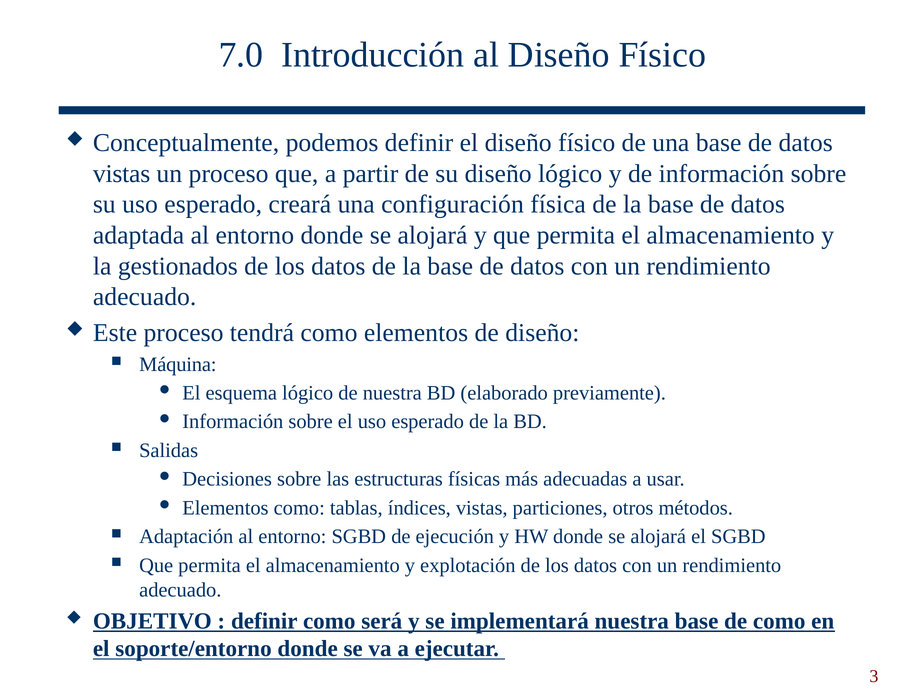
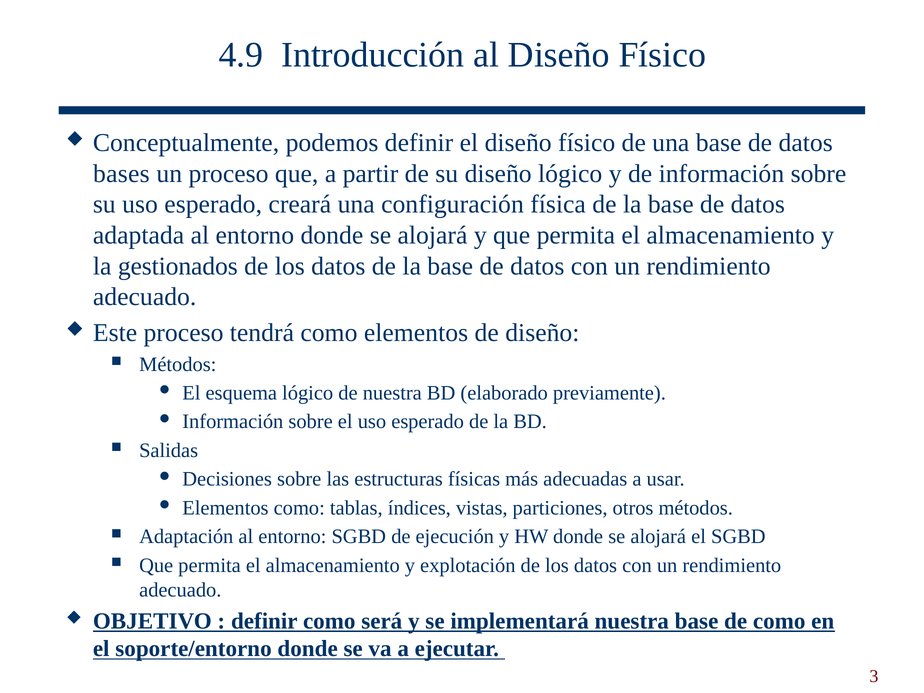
7.0: 7.0 -> 4.9
vistas at (122, 174): vistas -> bases
Máquina at (178, 364): Máquina -> Métodos
